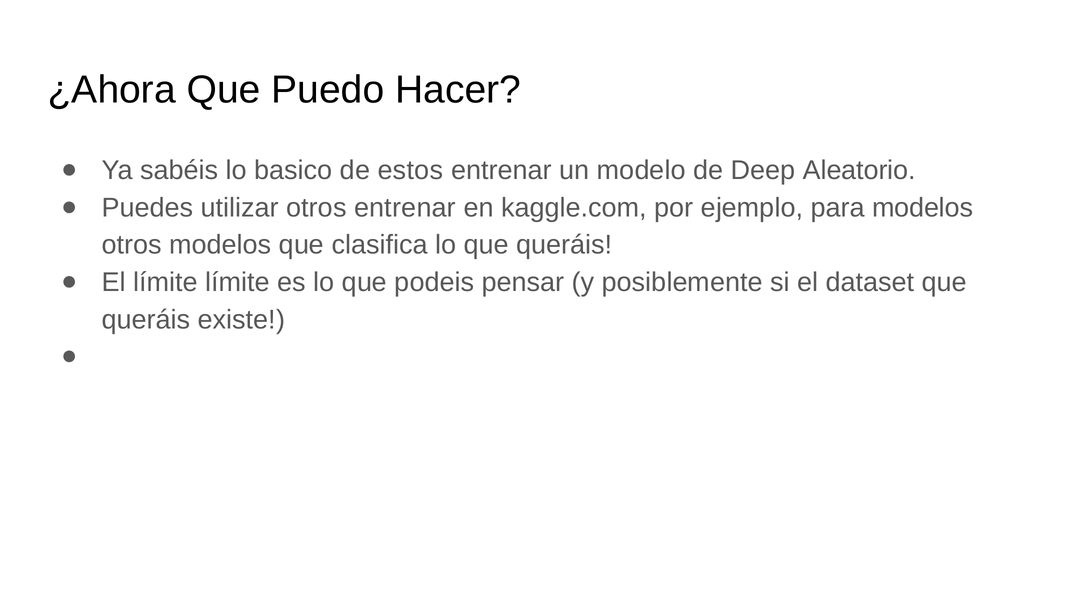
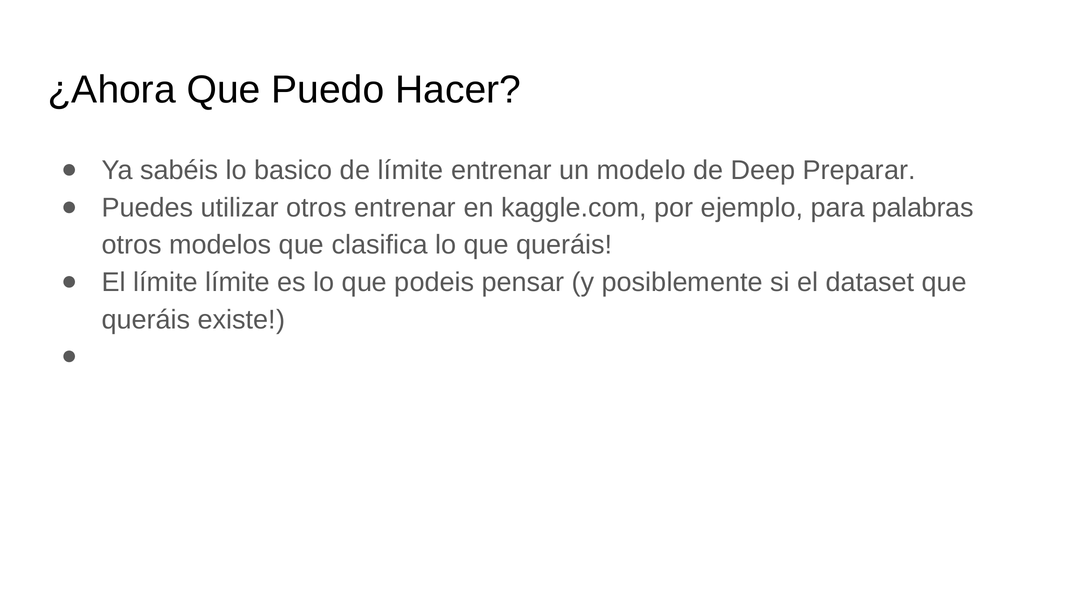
de estos: estos -> límite
Aleatorio: Aleatorio -> Preparar
para modelos: modelos -> palabras
